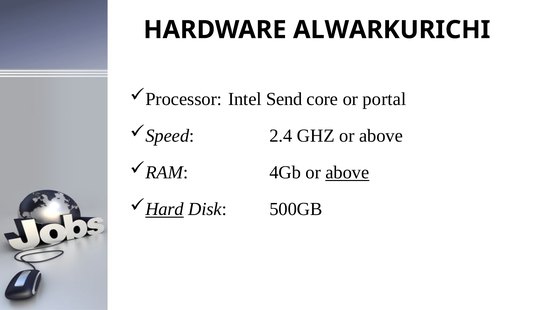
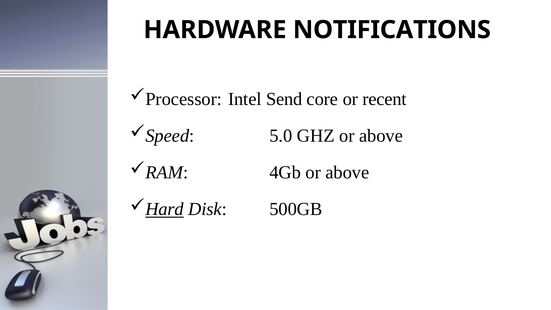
ALWARKURICHI: ALWARKURICHI -> NOTIFICATIONS
portal: portal -> recent
2.4: 2.4 -> 5.0
above at (347, 172) underline: present -> none
